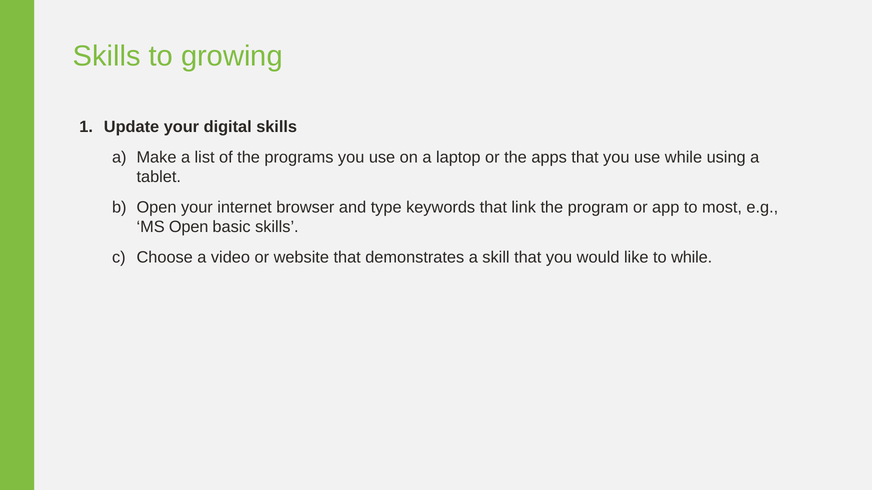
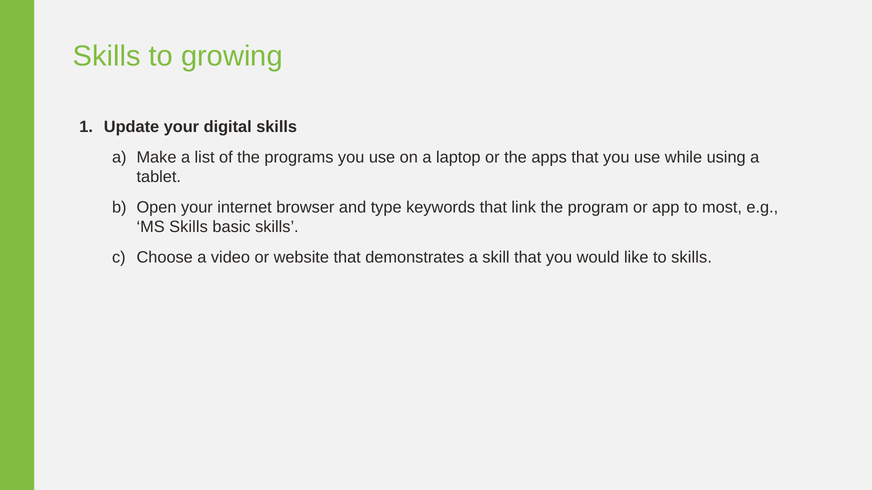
MS Open: Open -> Skills
to while: while -> skills
